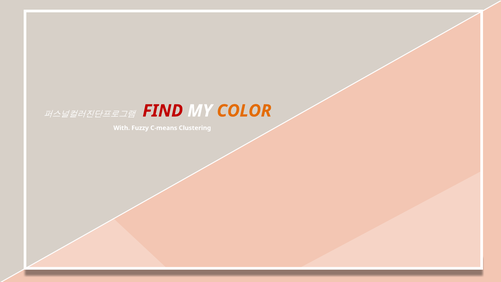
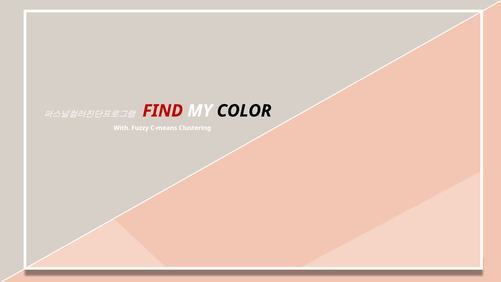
COLOR colour: orange -> black
